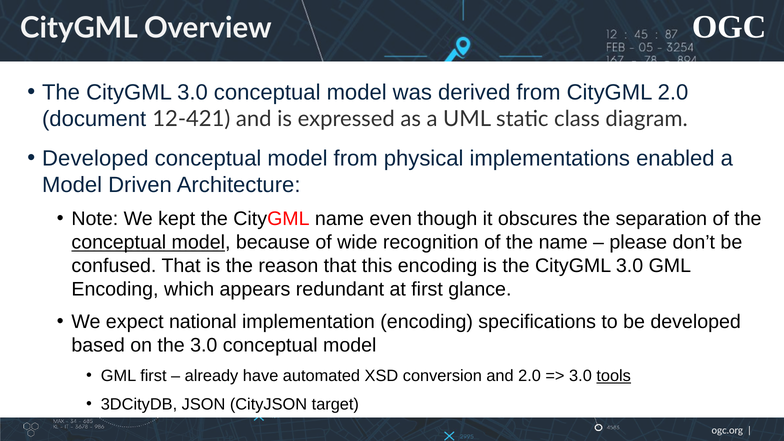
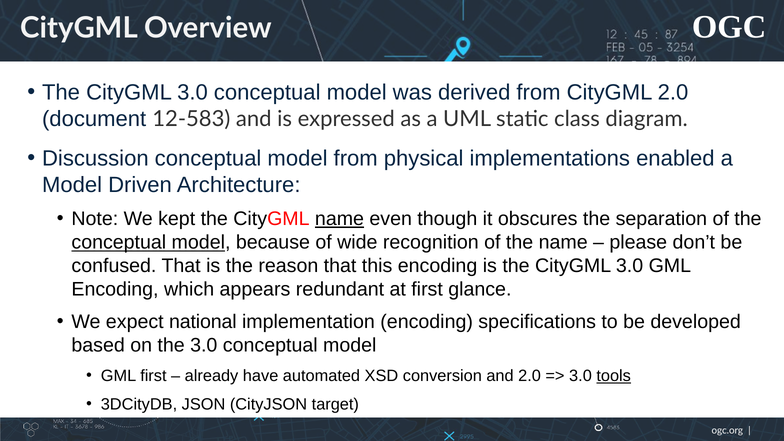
12-421: 12-421 -> 12-583
Developed at (95, 159): Developed -> Discussion
name at (340, 219) underline: none -> present
